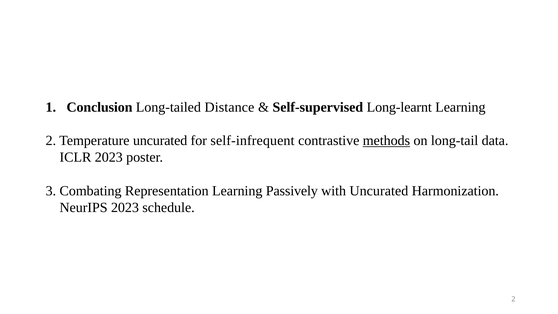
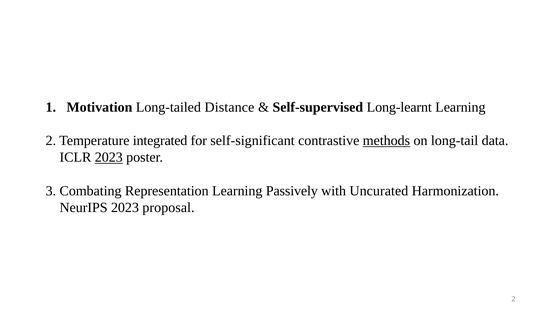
Conclusion: Conclusion -> Motivation
Temperature uncurated: uncurated -> integrated
self-infrequent: self-infrequent -> self-significant
2023 at (109, 157) underline: none -> present
schedule: schedule -> proposal
